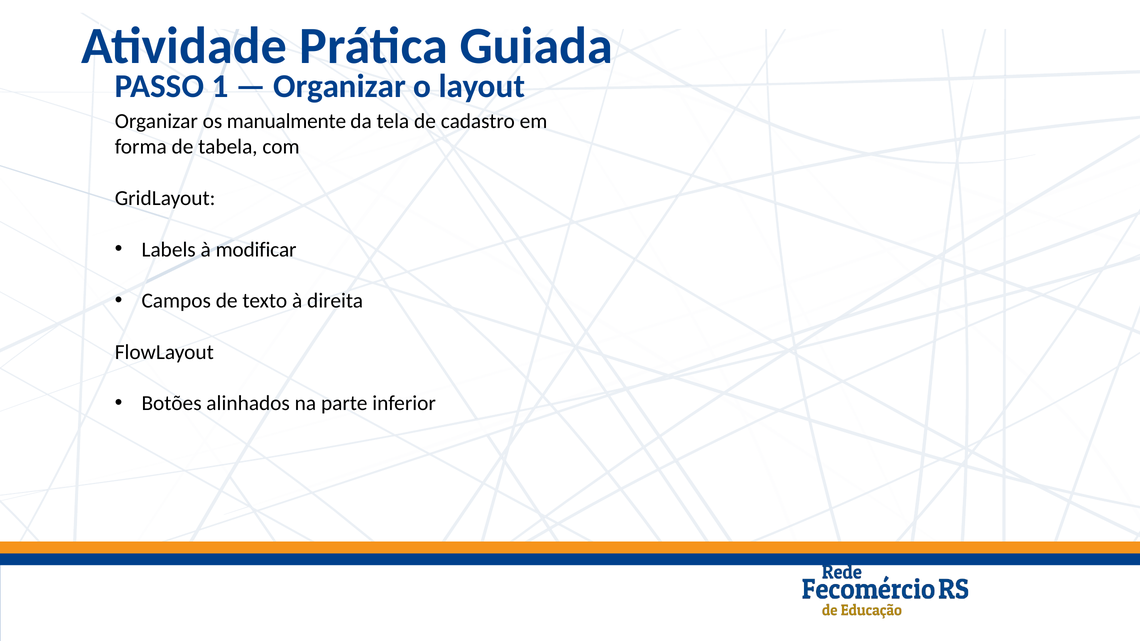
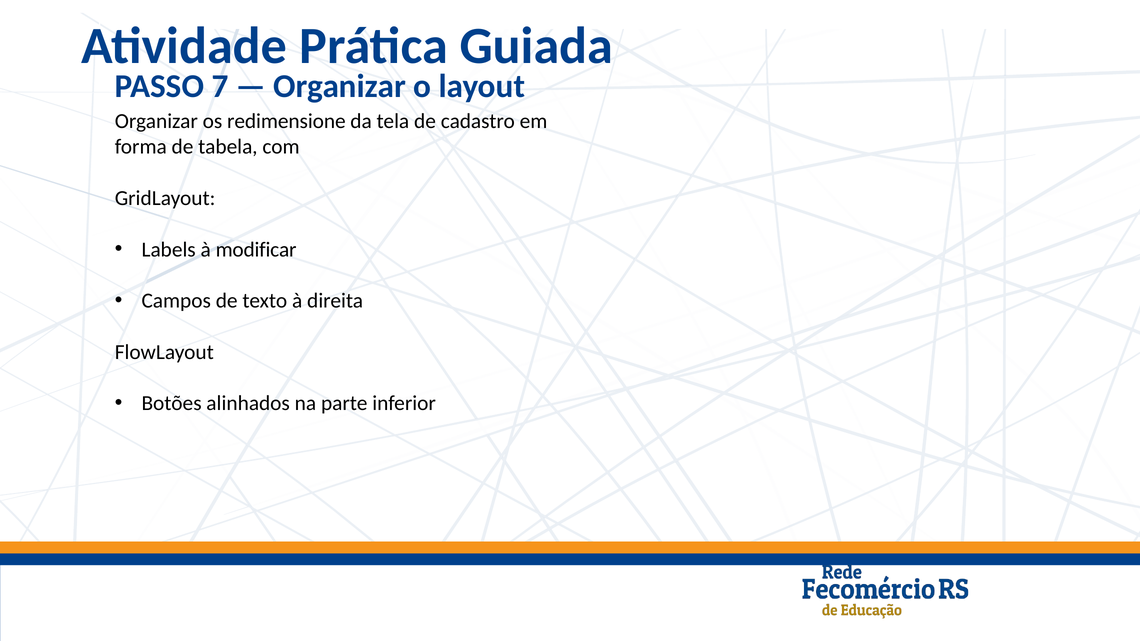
1: 1 -> 7
manualmente: manualmente -> redimensione
